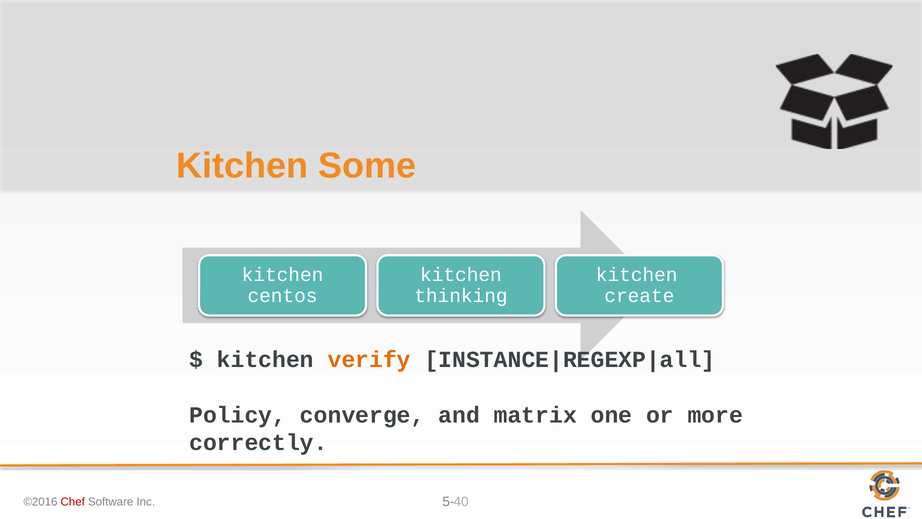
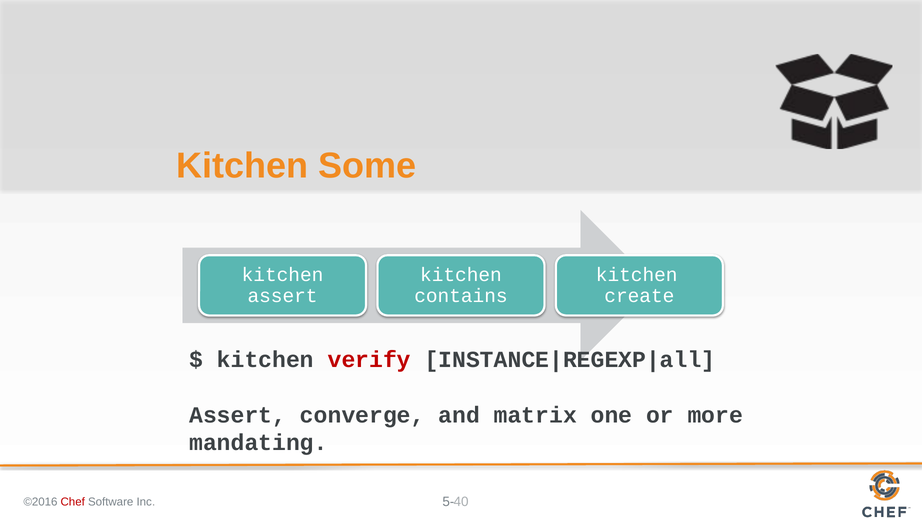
centos at (283, 296): centos -> assert
thinking: thinking -> contains
verify colour: orange -> red
Policy at (238, 415): Policy -> Assert
correctly: correctly -> mandating
